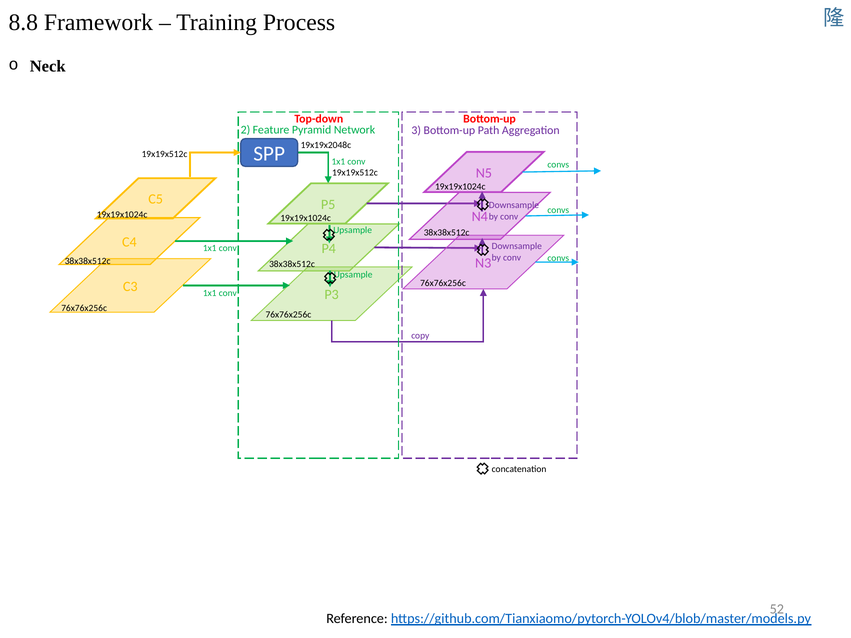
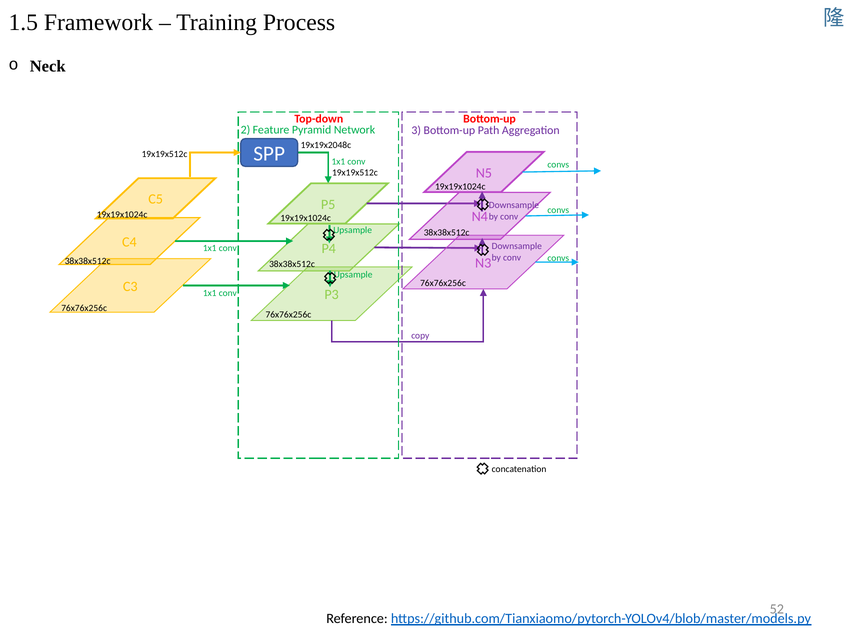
8.8: 8.8 -> 1.5
